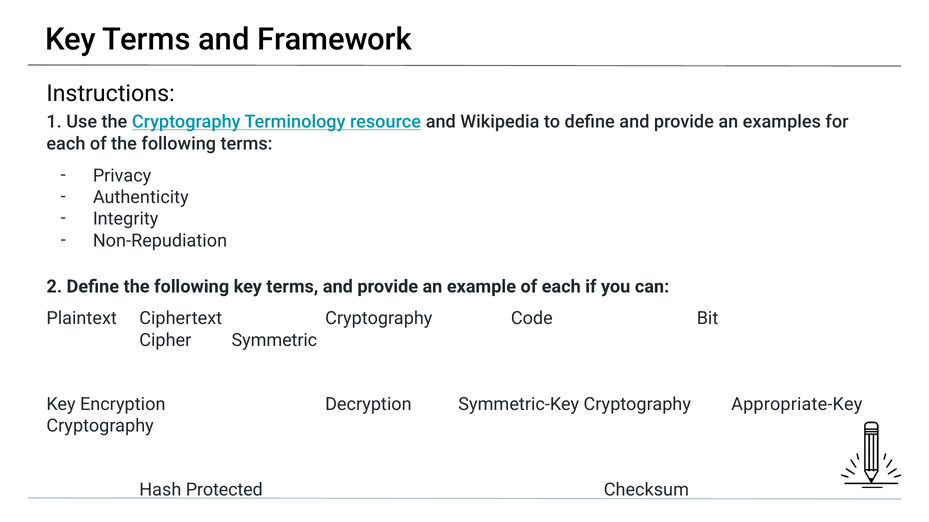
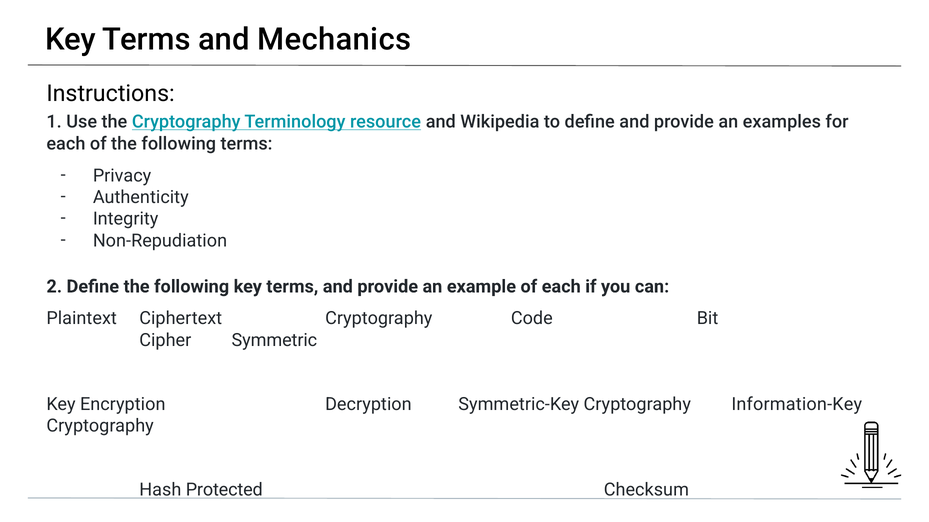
Framework: Framework -> Mechanics
Appropriate-Key: Appropriate-Key -> Information-Key
